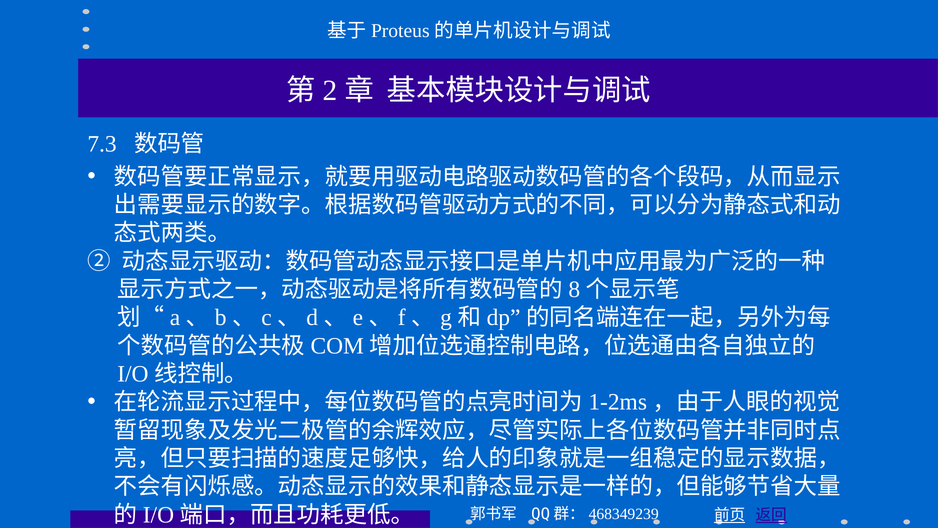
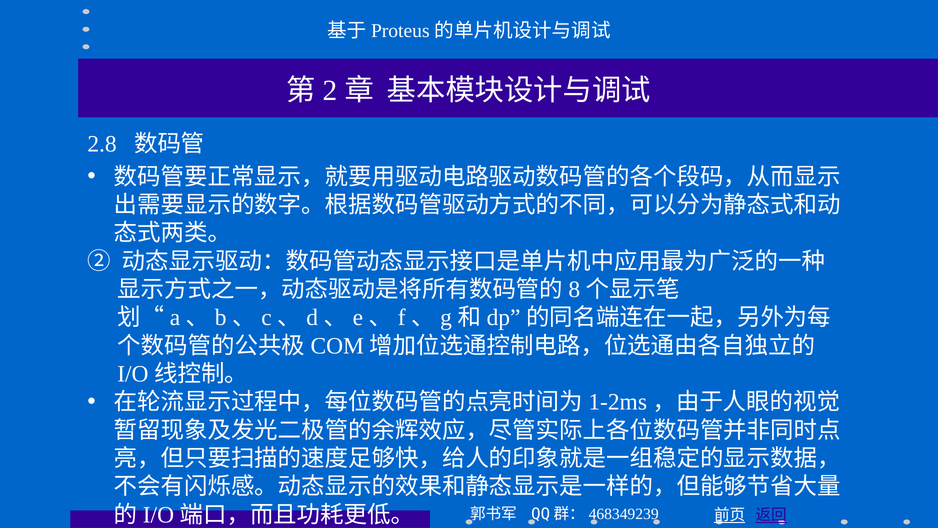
7.3: 7.3 -> 2.8
